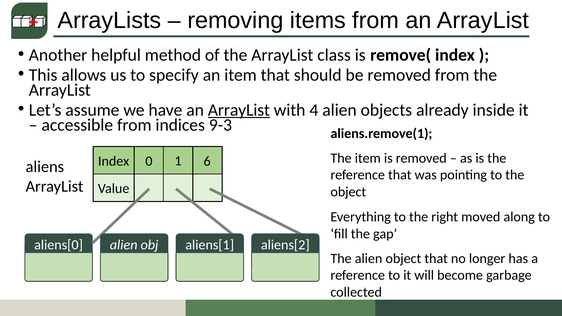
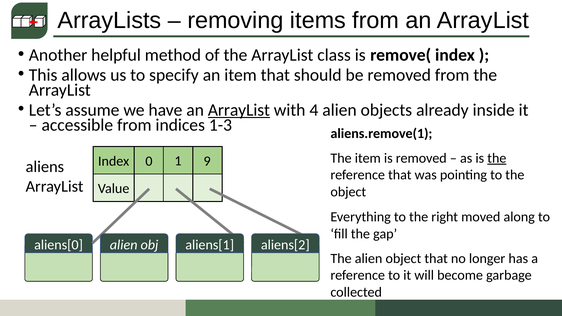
9-3: 9-3 -> 1-3
the at (497, 158) underline: none -> present
6: 6 -> 9
